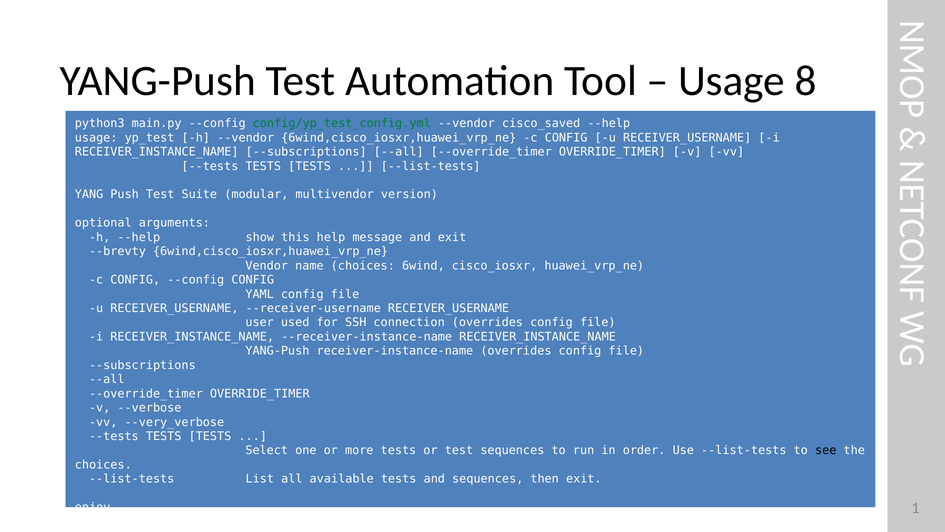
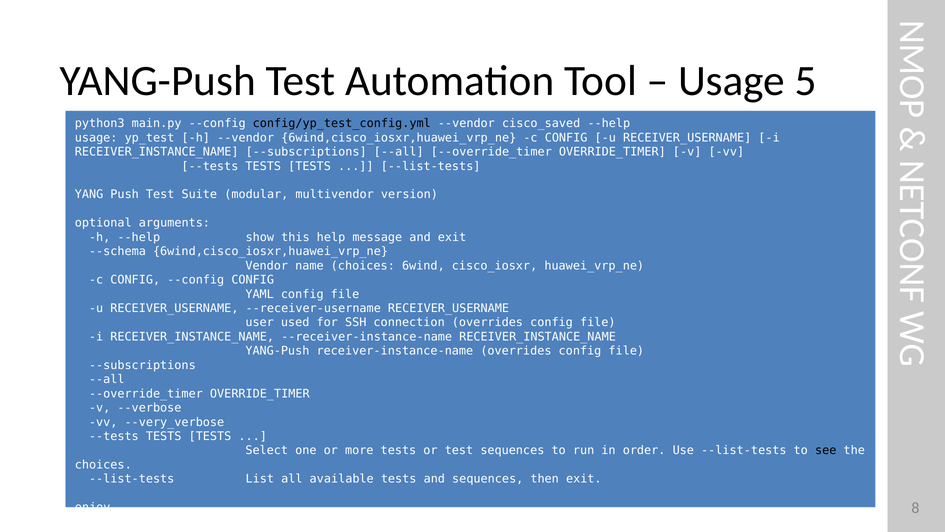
8: 8 -> 5
config/yp_test_config.yml colour: green -> black
--brevty: --brevty -> --schema
1: 1 -> 8
